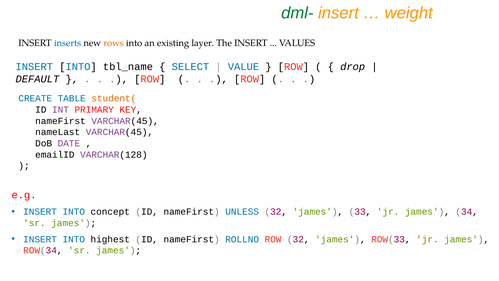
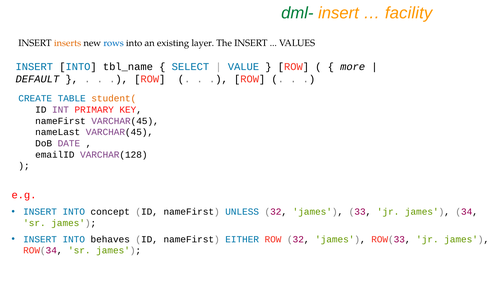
weight: weight -> facility
inserts colour: blue -> orange
rows colour: orange -> blue
drop: drop -> more
highest: highest -> behaves
ROLLNO: ROLLNO -> EITHER
